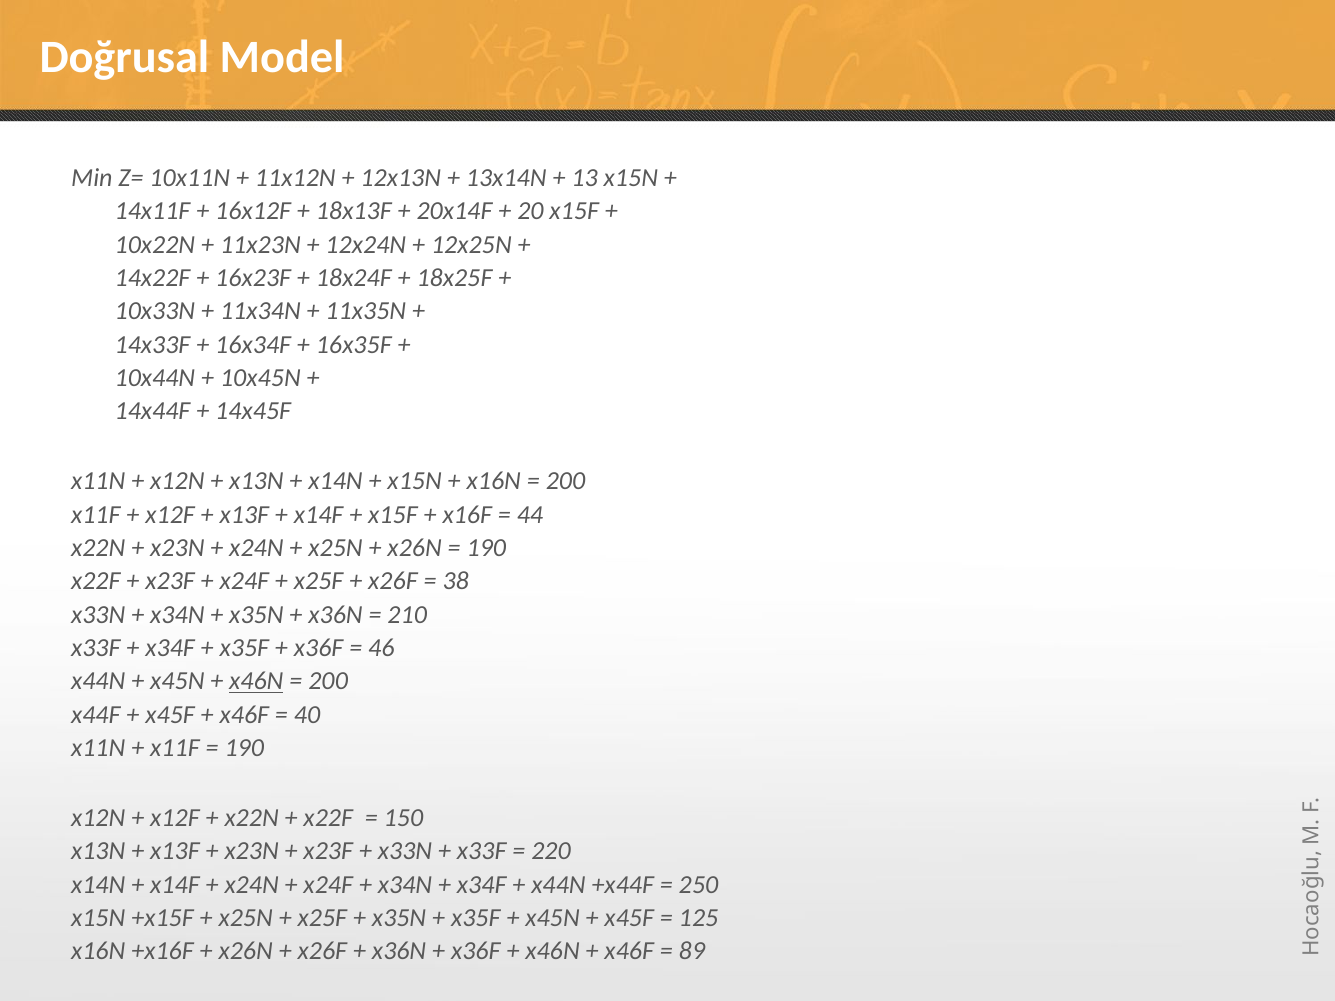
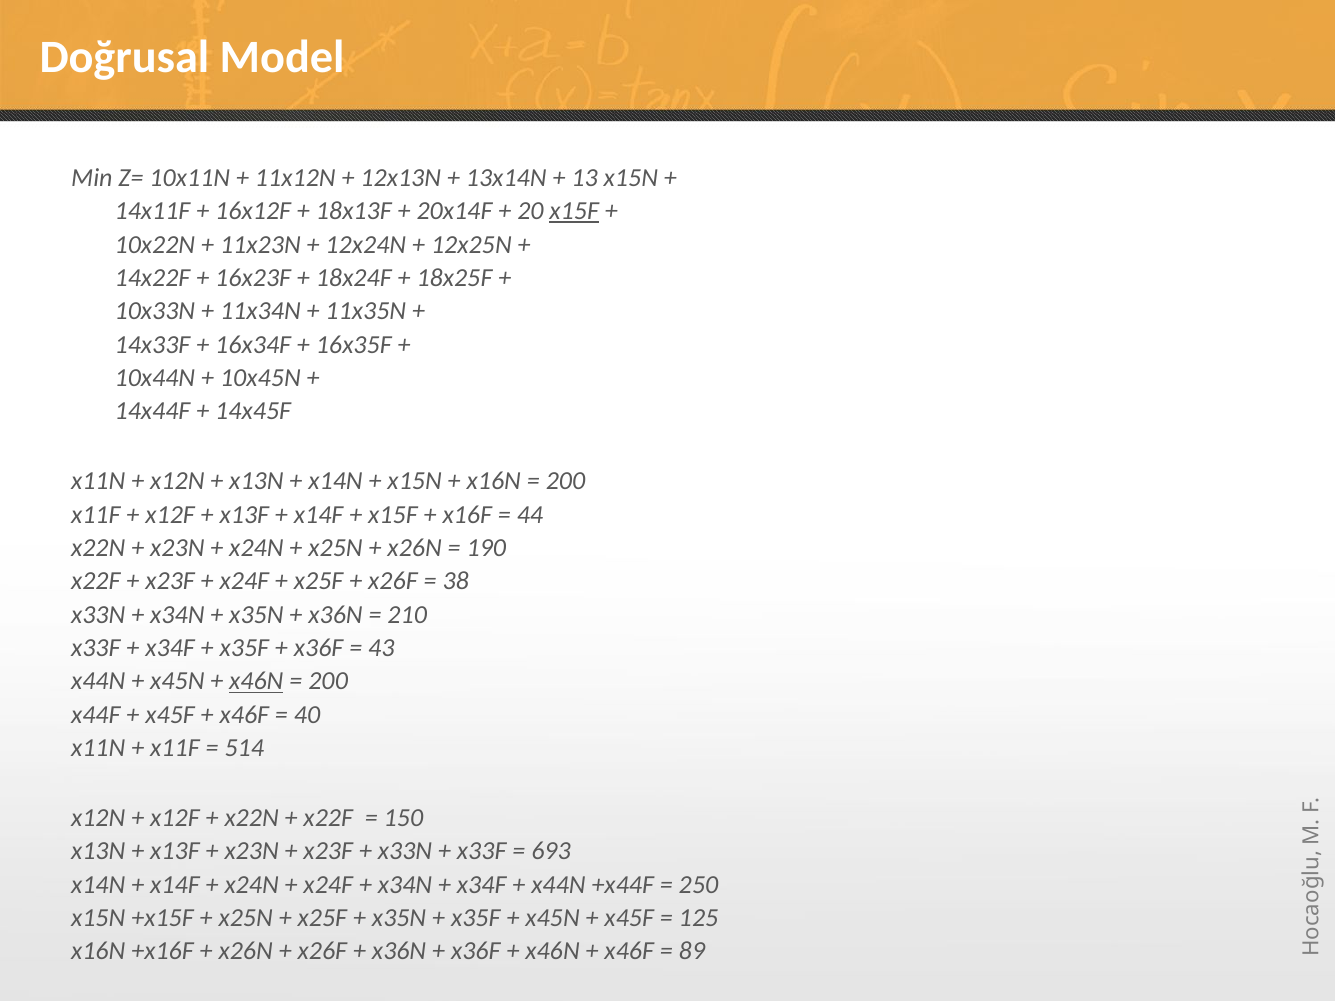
x15F at (574, 211) underline: none -> present
46: 46 -> 43
190 at (244, 748): 190 -> 514
220: 220 -> 693
